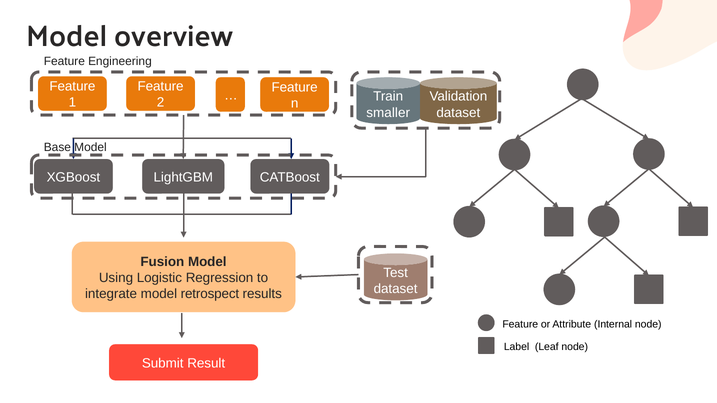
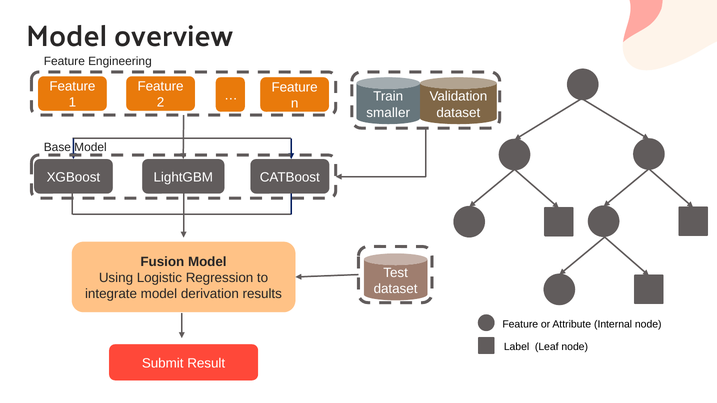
retrospect: retrospect -> derivation
